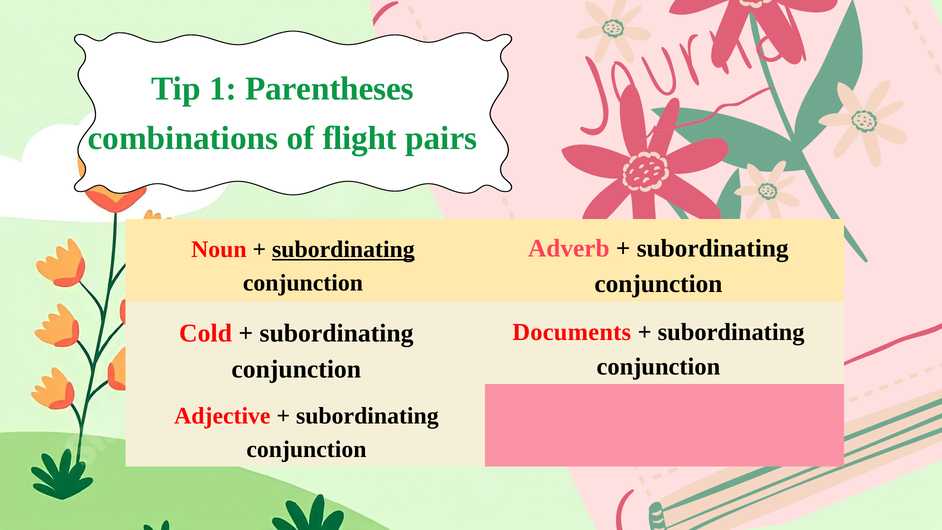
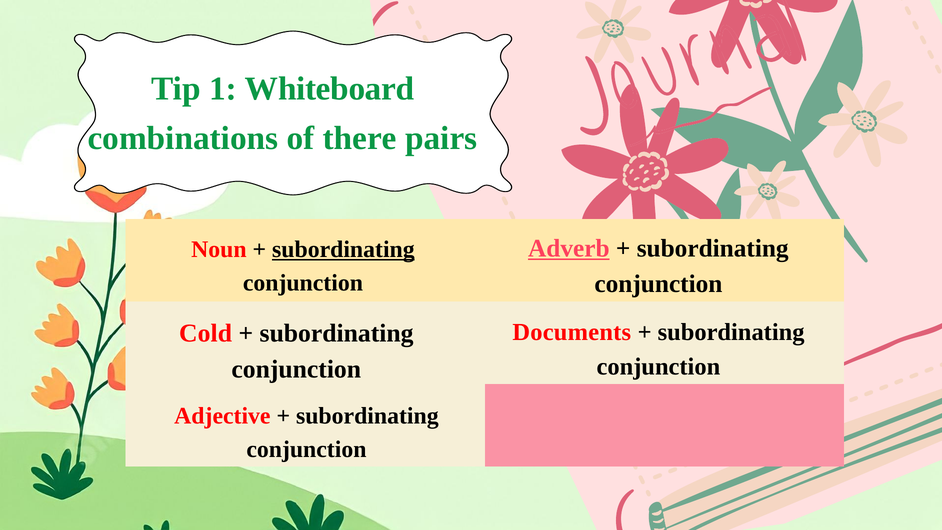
Parentheses: Parentheses -> Whiteboard
flight: flight -> there
Adverb underline: none -> present
